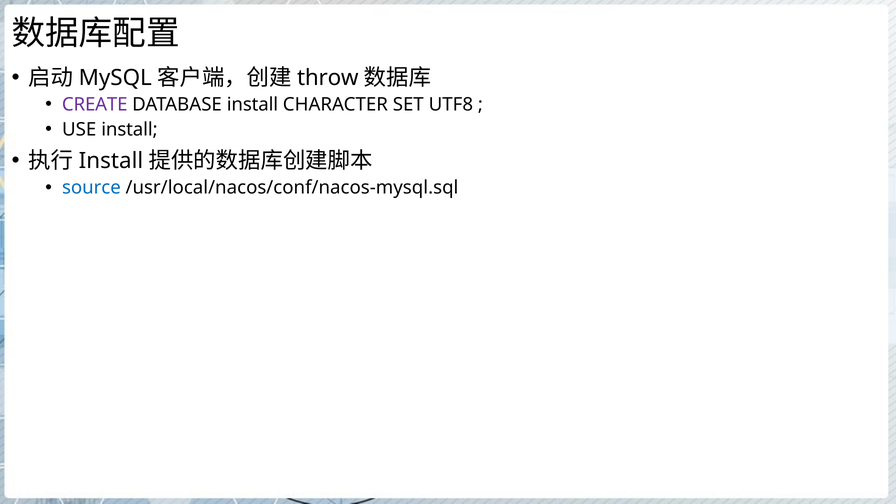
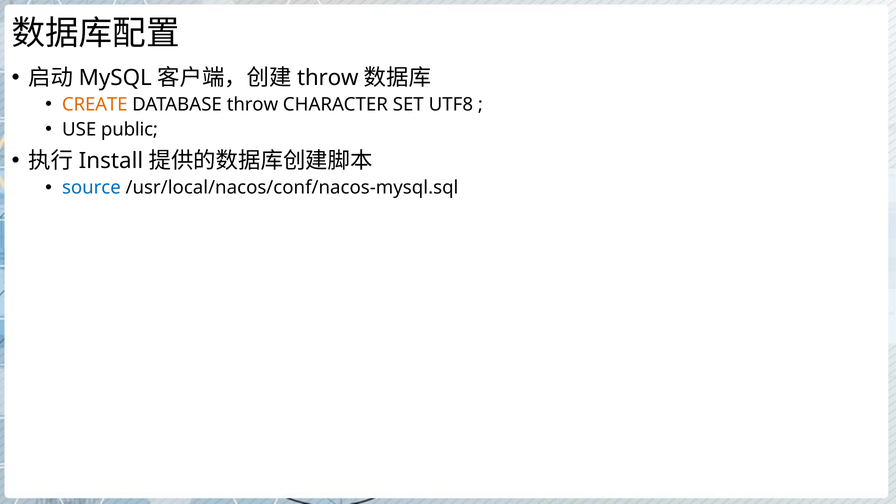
CREATE colour: purple -> orange
DATABASE install: install -> throw
USE install: install -> public
